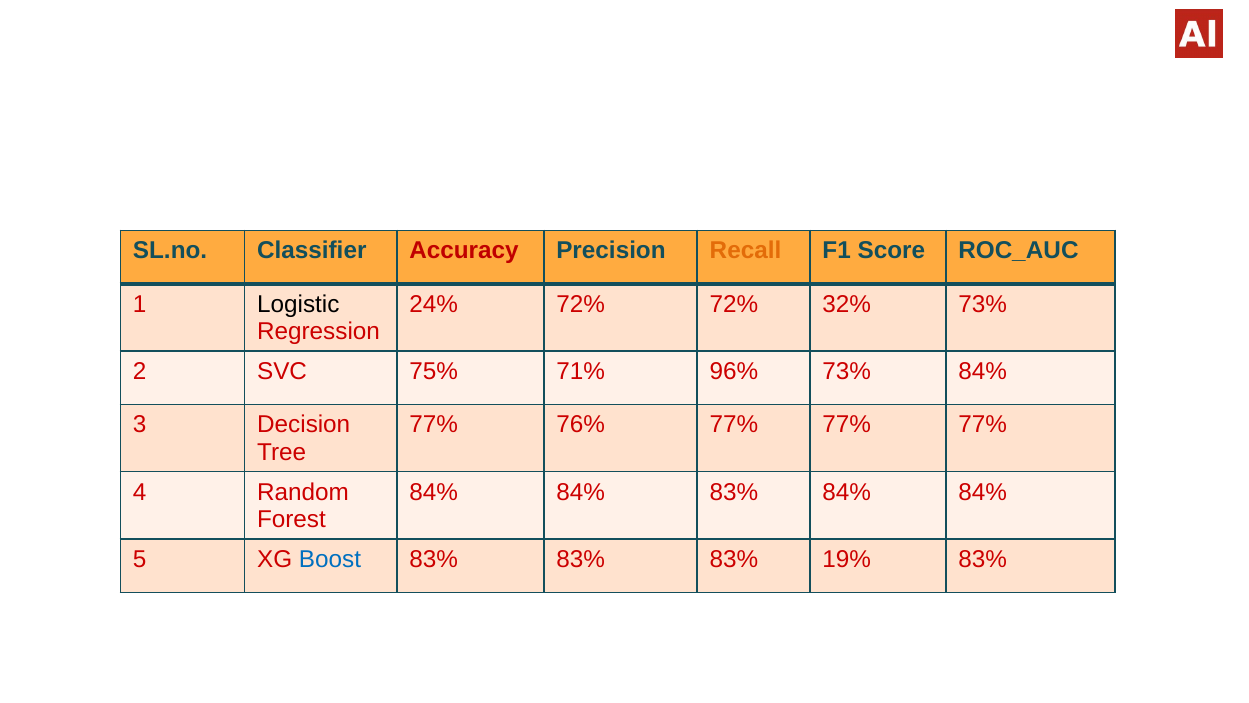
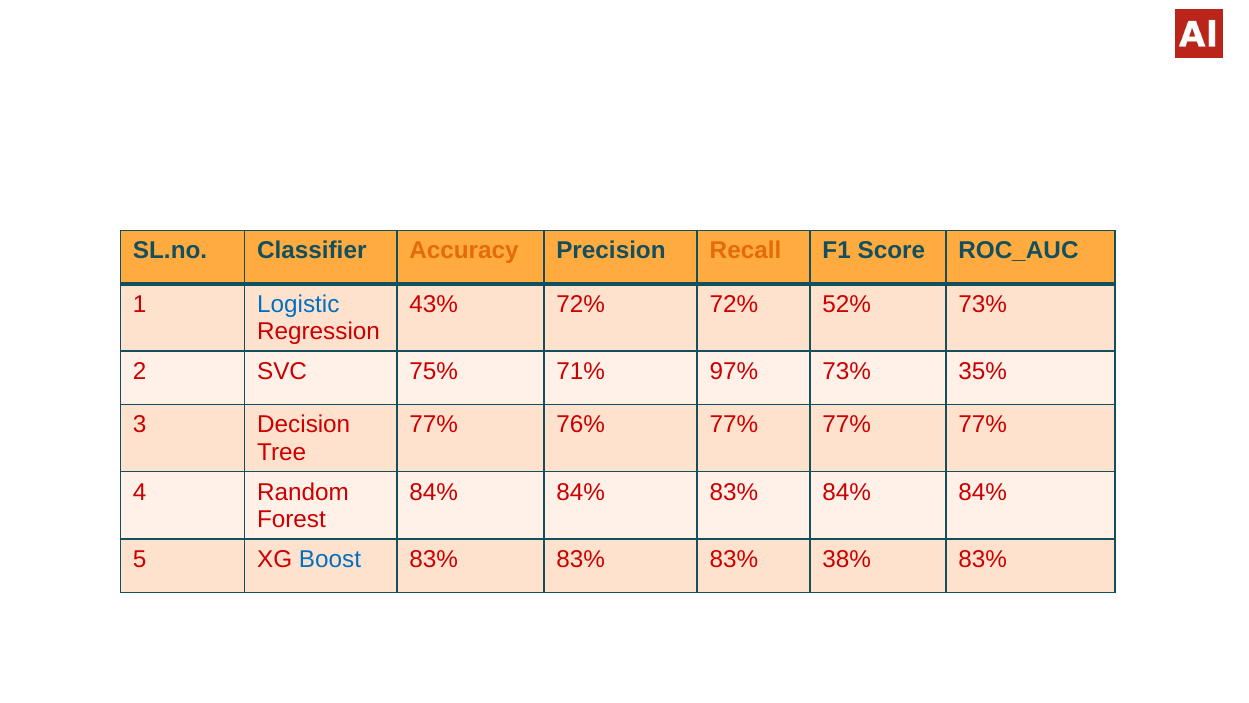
Accuracy colour: red -> orange
Logistic colour: black -> blue
24%: 24% -> 43%
32%: 32% -> 52%
96%: 96% -> 97%
73% 84%: 84% -> 35%
19%: 19% -> 38%
